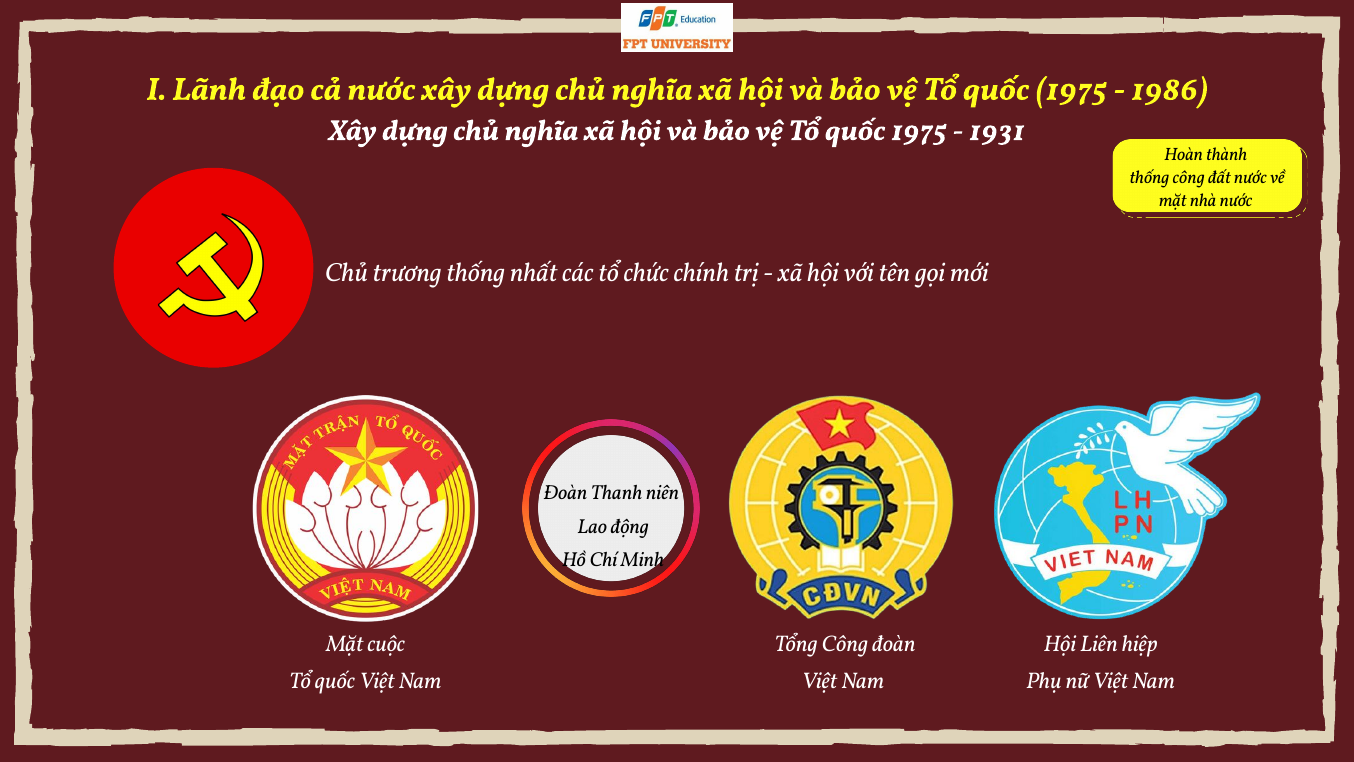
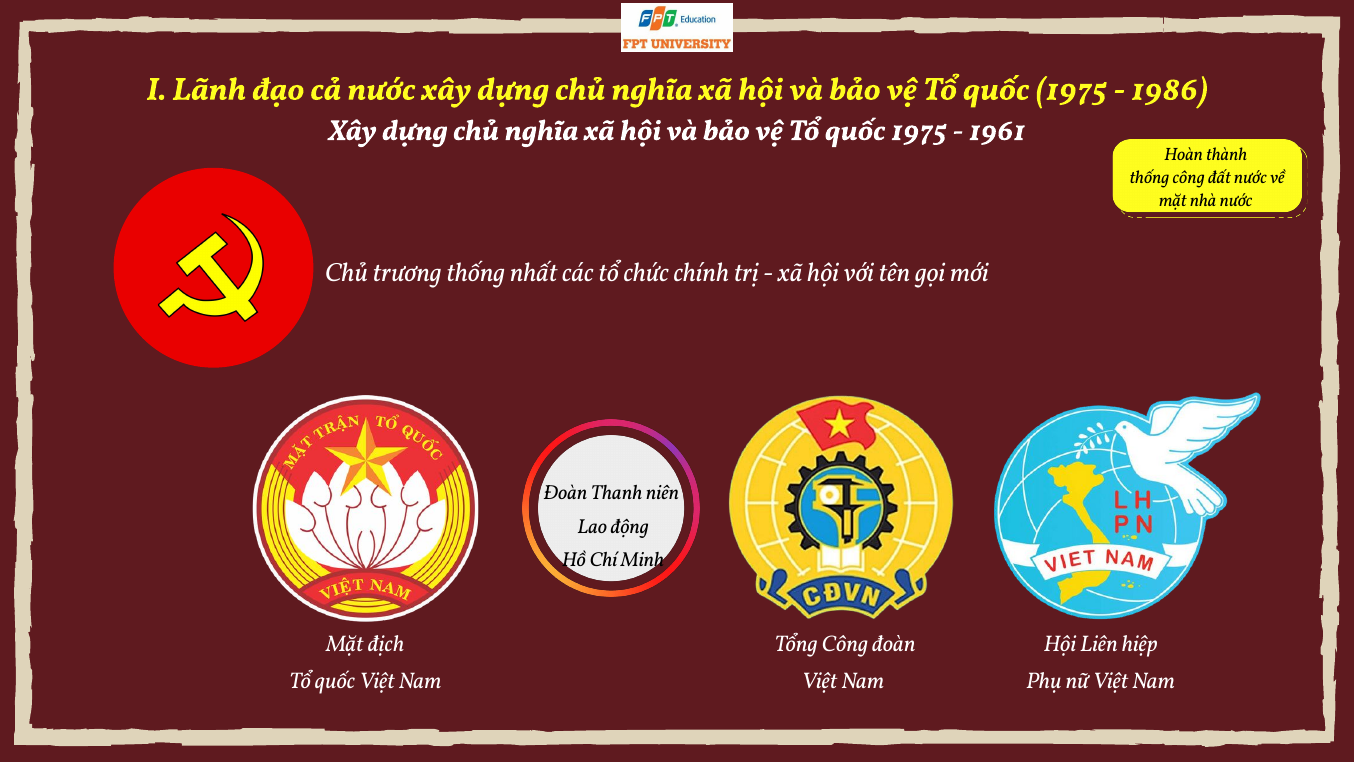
1931: 1931 -> 1961
cuộc: cuộc -> địch
